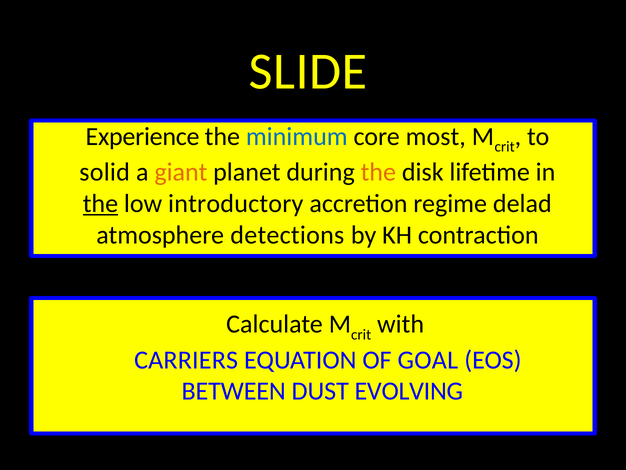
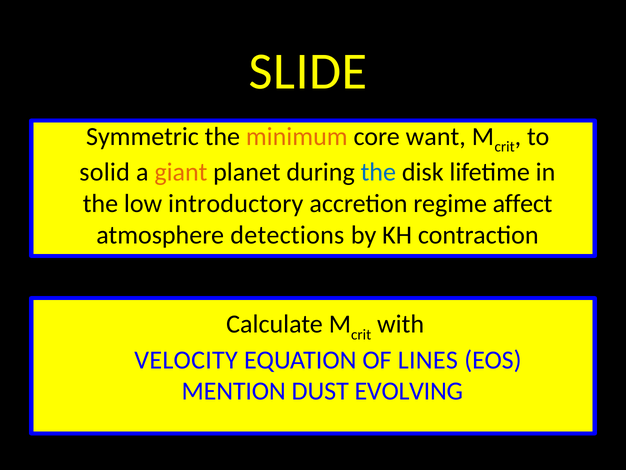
Experience: Experience -> Symmetric
minimum colour: blue -> orange
most: most -> want
the at (378, 172) colour: orange -> blue
the at (100, 203) underline: present -> none
delad: delad -> affect
CARRIERS: CARRIERS -> VELOCITY
GOAL: GOAL -> LINES
BETWEEN: BETWEEN -> MENTION
